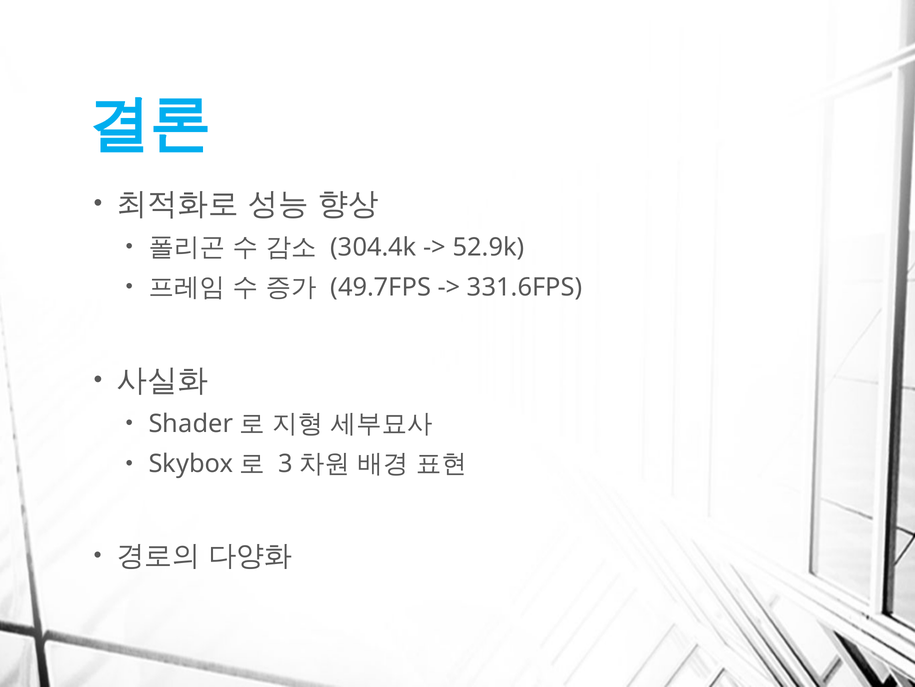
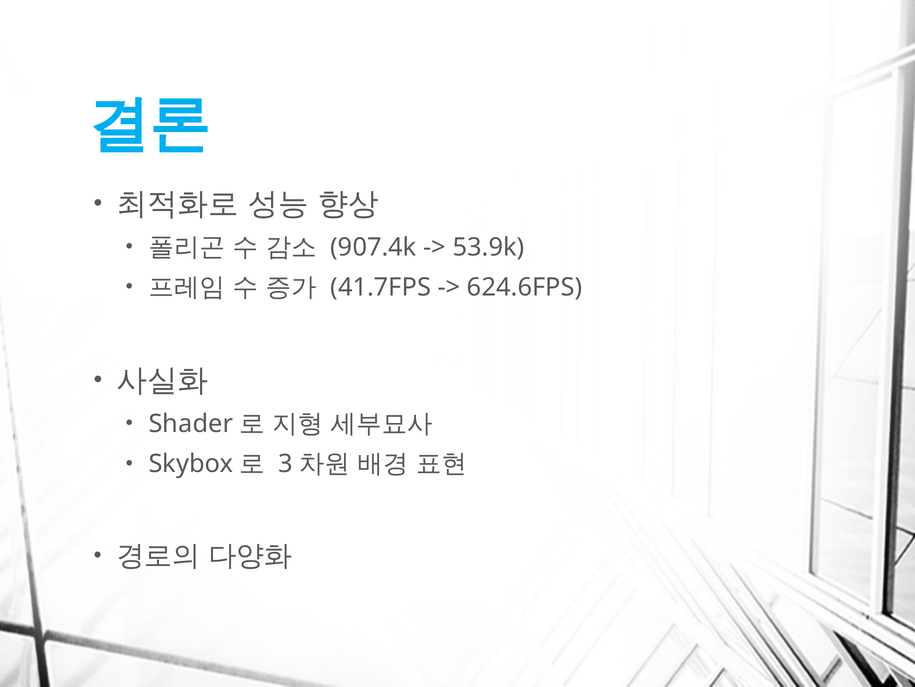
304.4k: 304.4k -> 907.4k
52.9k: 52.9k -> 53.9k
49.7FPS: 49.7FPS -> 41.7FPS
331.6FPS: 331.6FPS -> 624.6FPS
